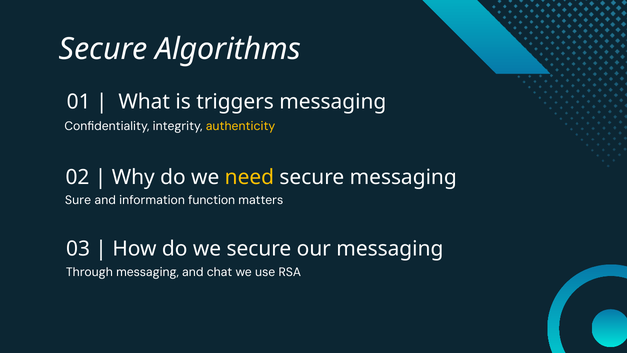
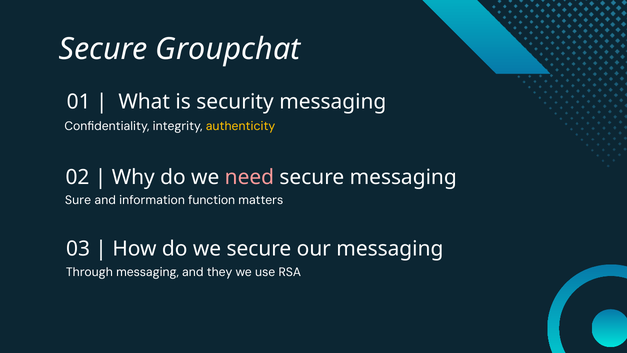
Algorithms: Algorithms -> Groupchat
triggers: triggers -> security
need colour: yellow -> pink
chat: chat -> they
